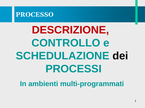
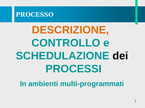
DESCRIZIONE colour: red -> orange
